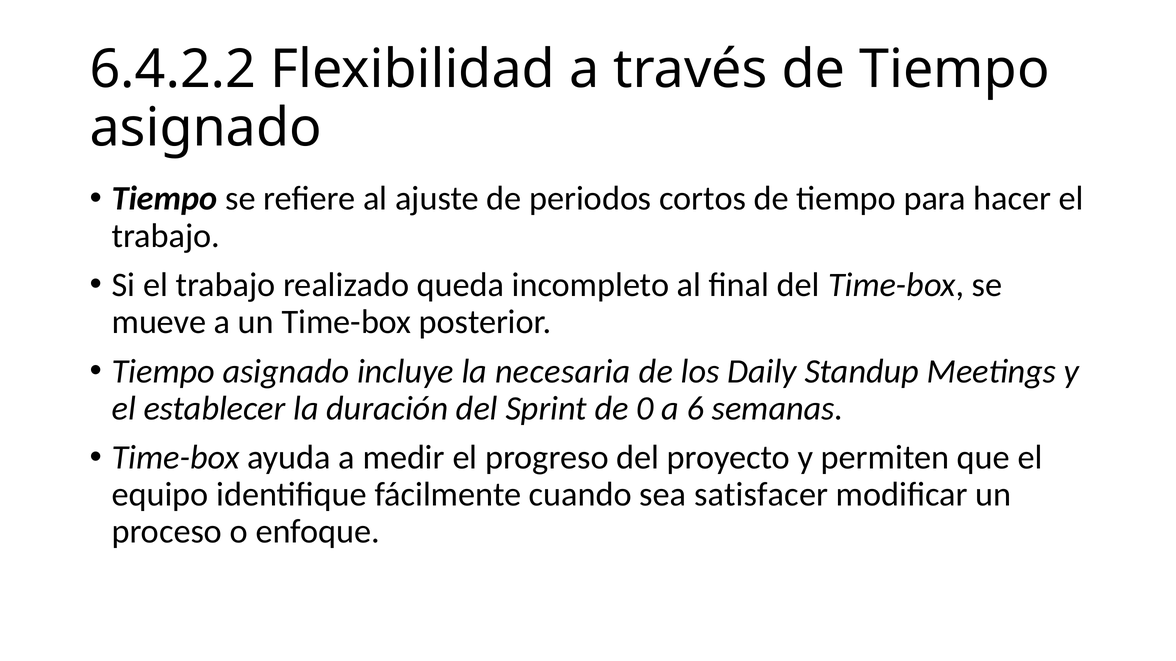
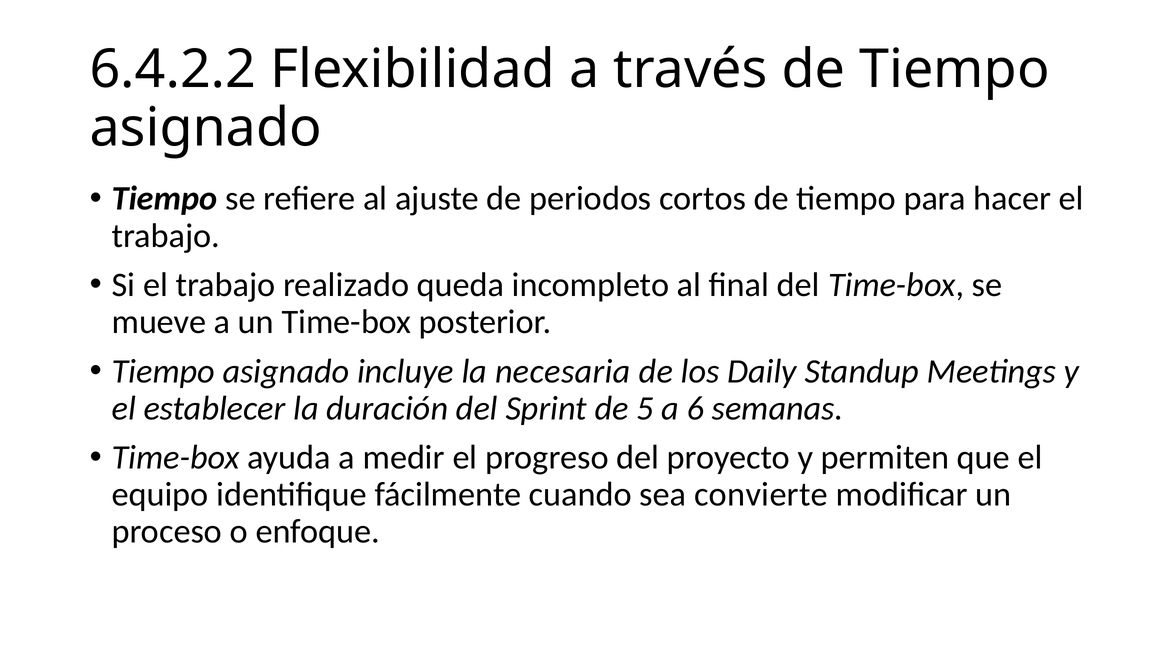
0: 0 -> 5
satisfacer: satisfacer -> convierte
